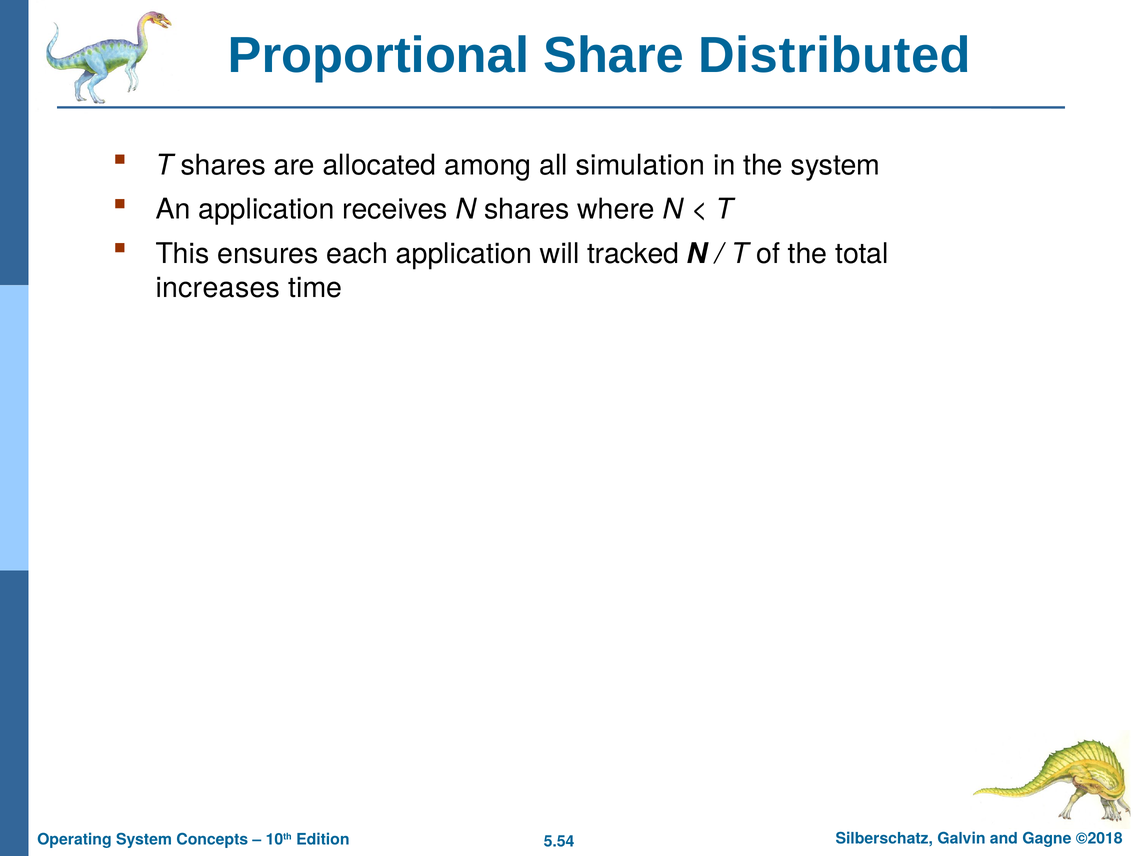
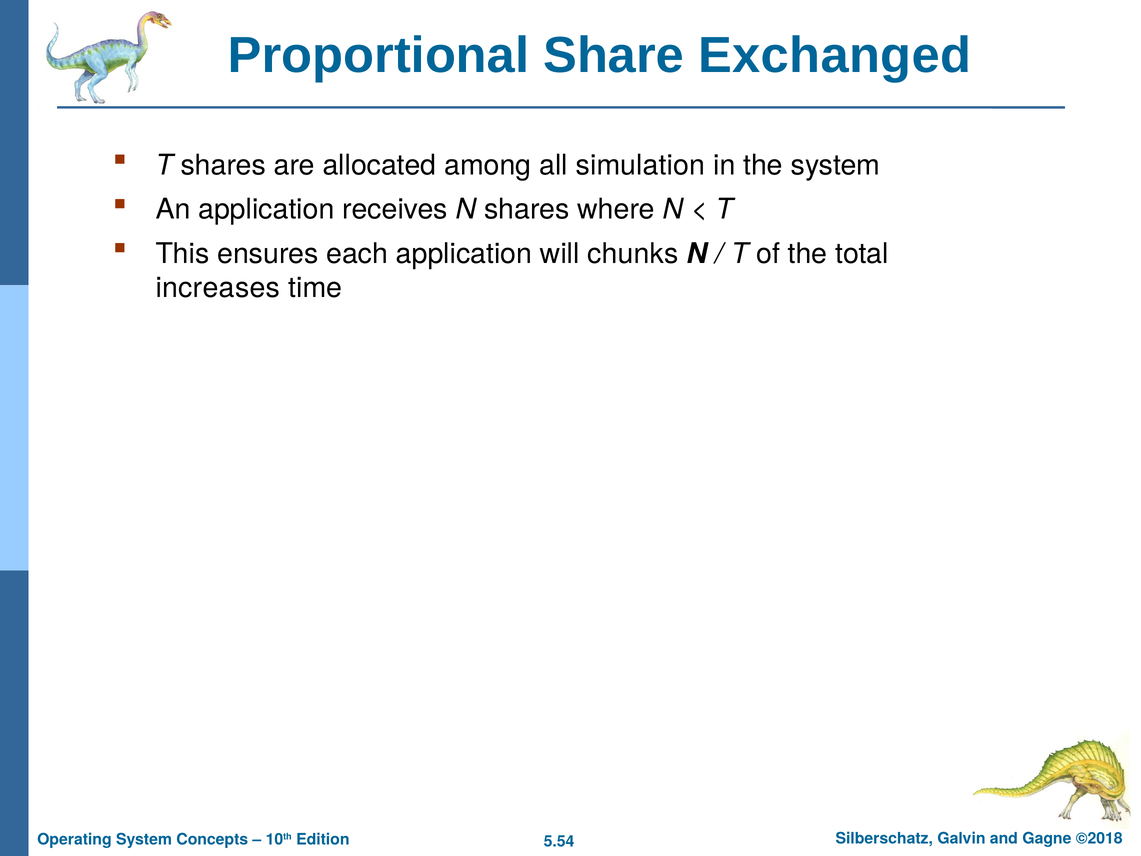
Distributed: Distributed -> Exchanged
tracked: tracked -> chunks
